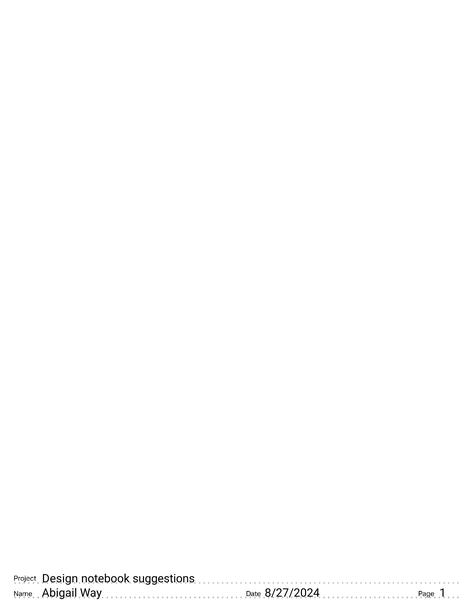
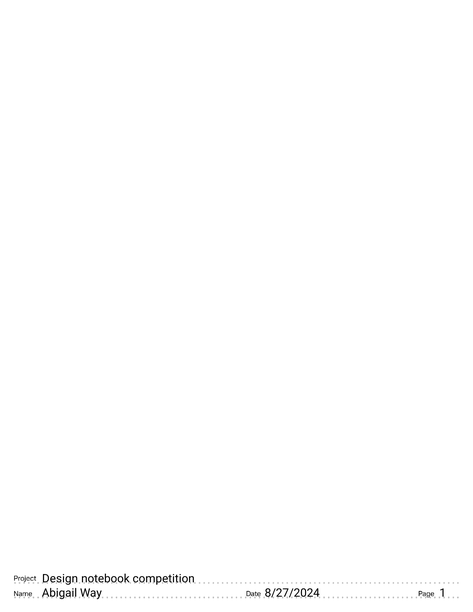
suggestions: suggestions -> competition
